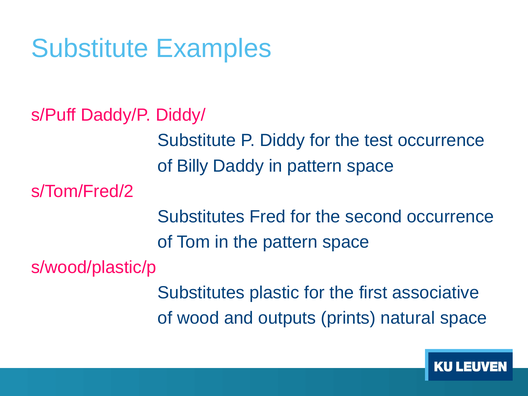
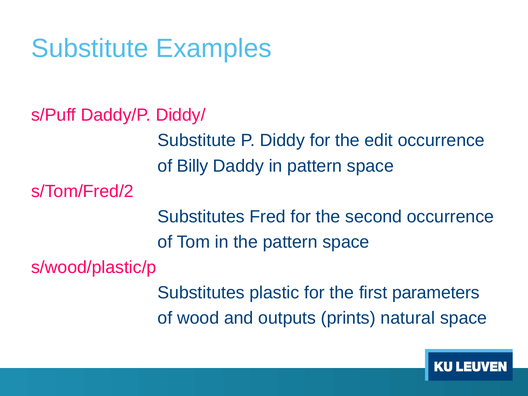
test: test -> edit
associative: associative -> parameters
